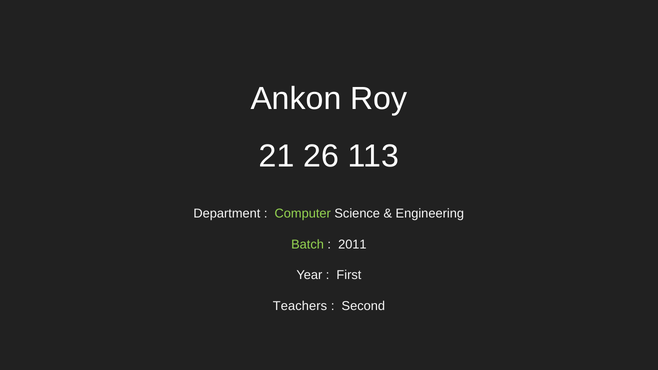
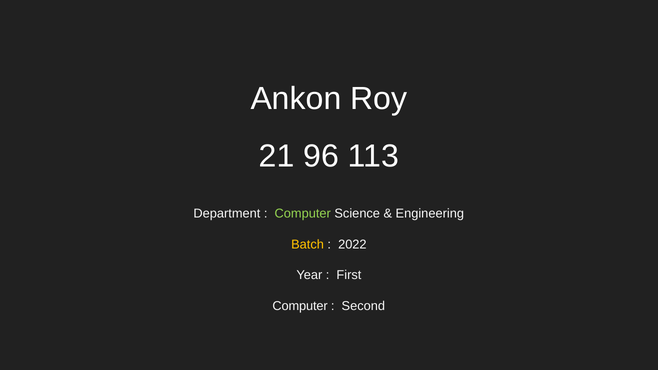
26: 26 -> 96
Batch colour: light green -> yellow
2011: 2011 -> 2022
Teachers at (300, 306): Teachers -> Computer
